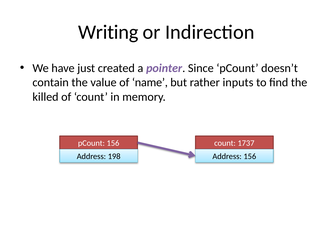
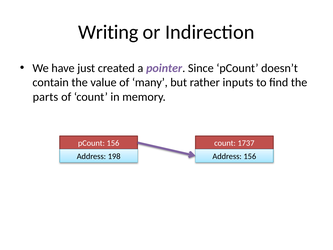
name: name -> many
killed: killed -> parts
